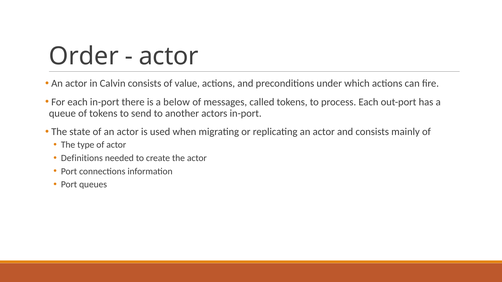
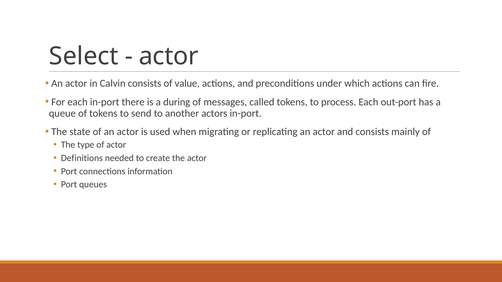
Order: Order -> Select
below: below -> during
